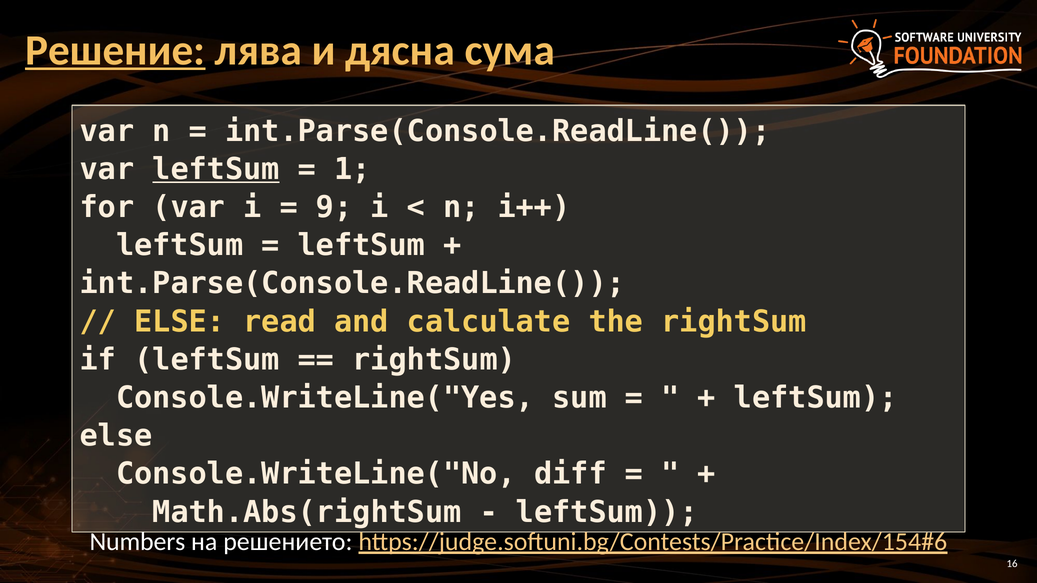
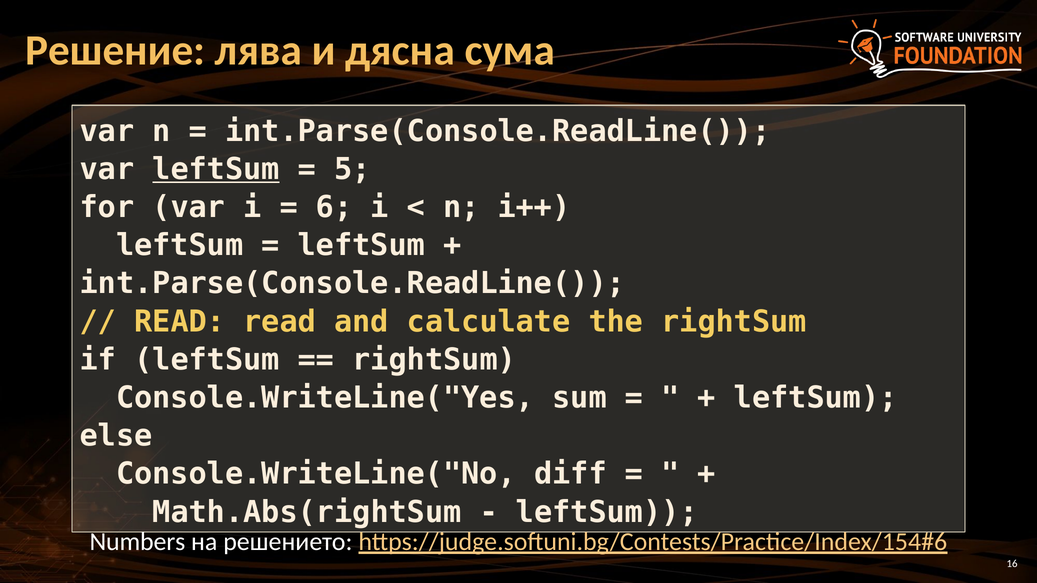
Решение underline: present -> none
1: 1 -> 5
9: 9 -> 6
ELSE at (180, 322): ELSE -> READ
